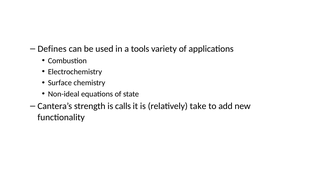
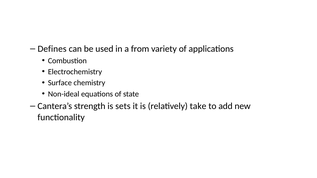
tools: tools -> from
calls: calls -> sets
